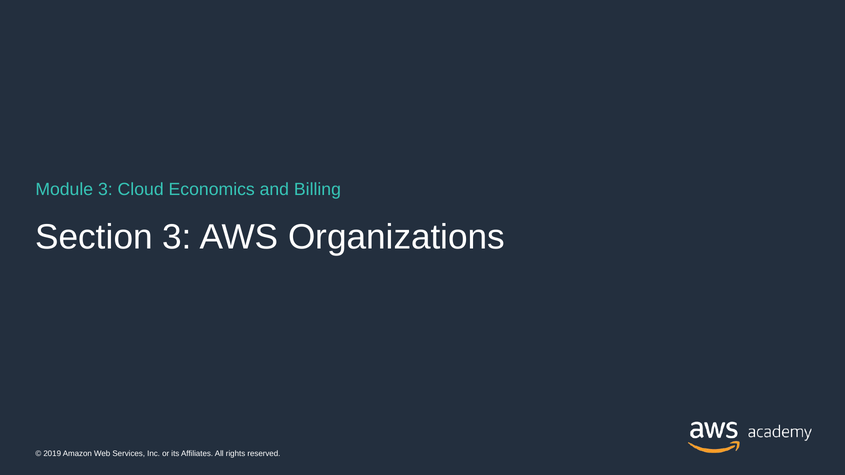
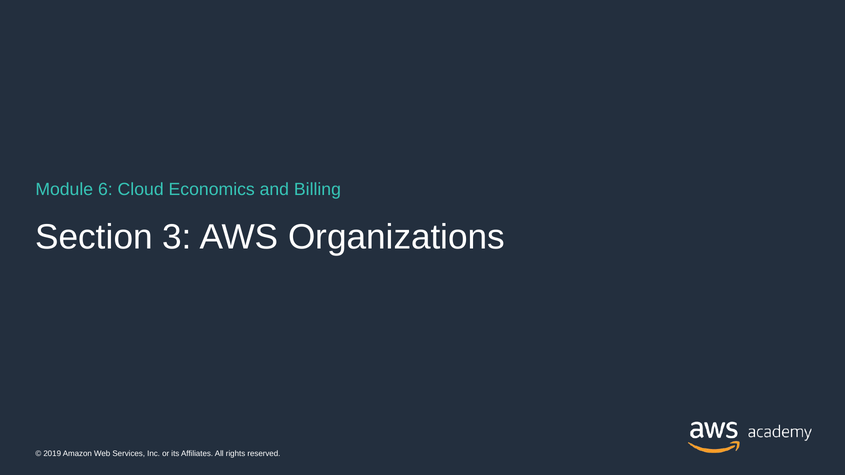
Module 3: 3 -> 6
